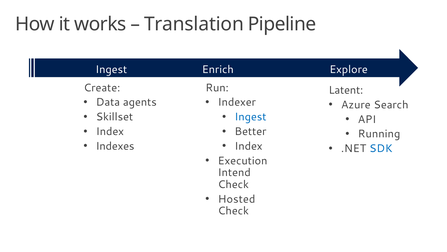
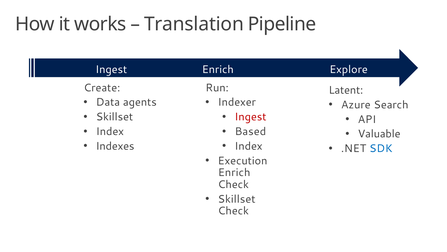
Ingest at (250, 117) colour: blue -> red
Better: Better -> Based
Running: Running -> Valuable
Intend at (234, 172): Intend -> Enrich
Hosted at (237, 199): Hosted -> Skillset
